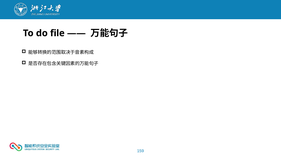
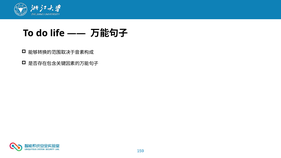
file: file -> life
